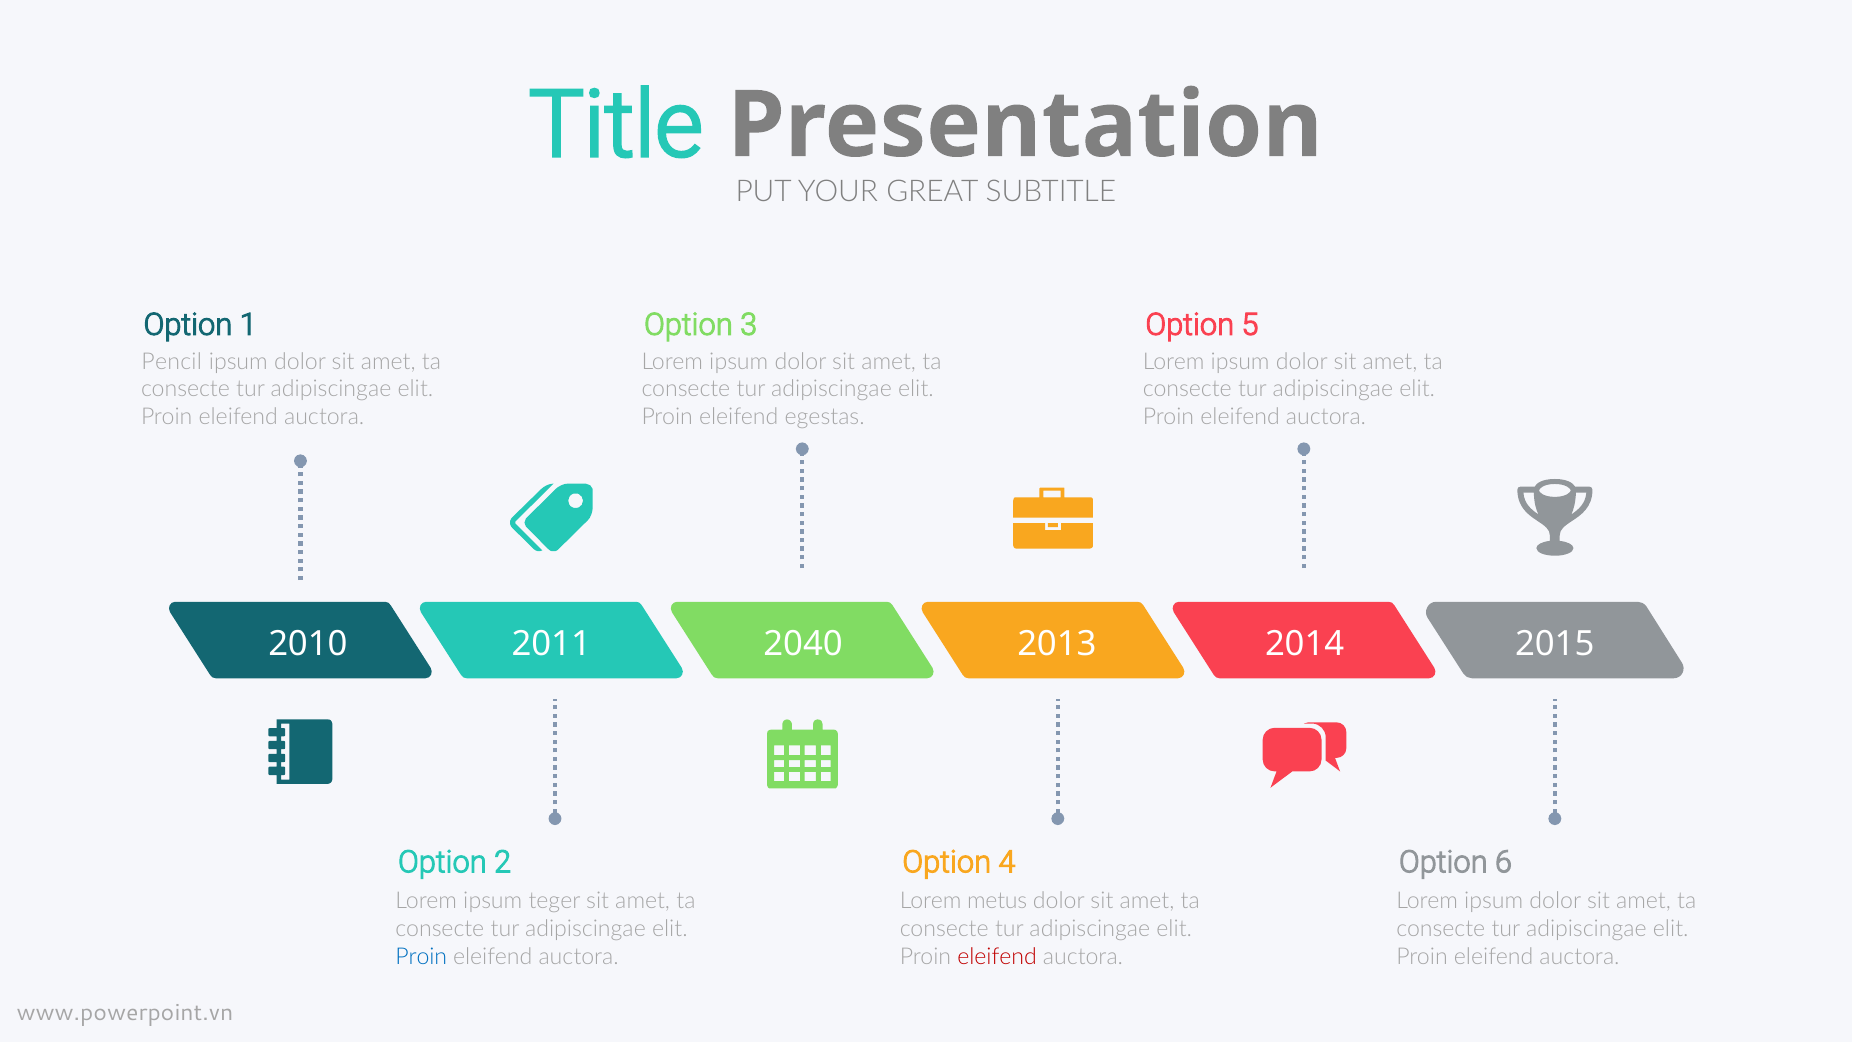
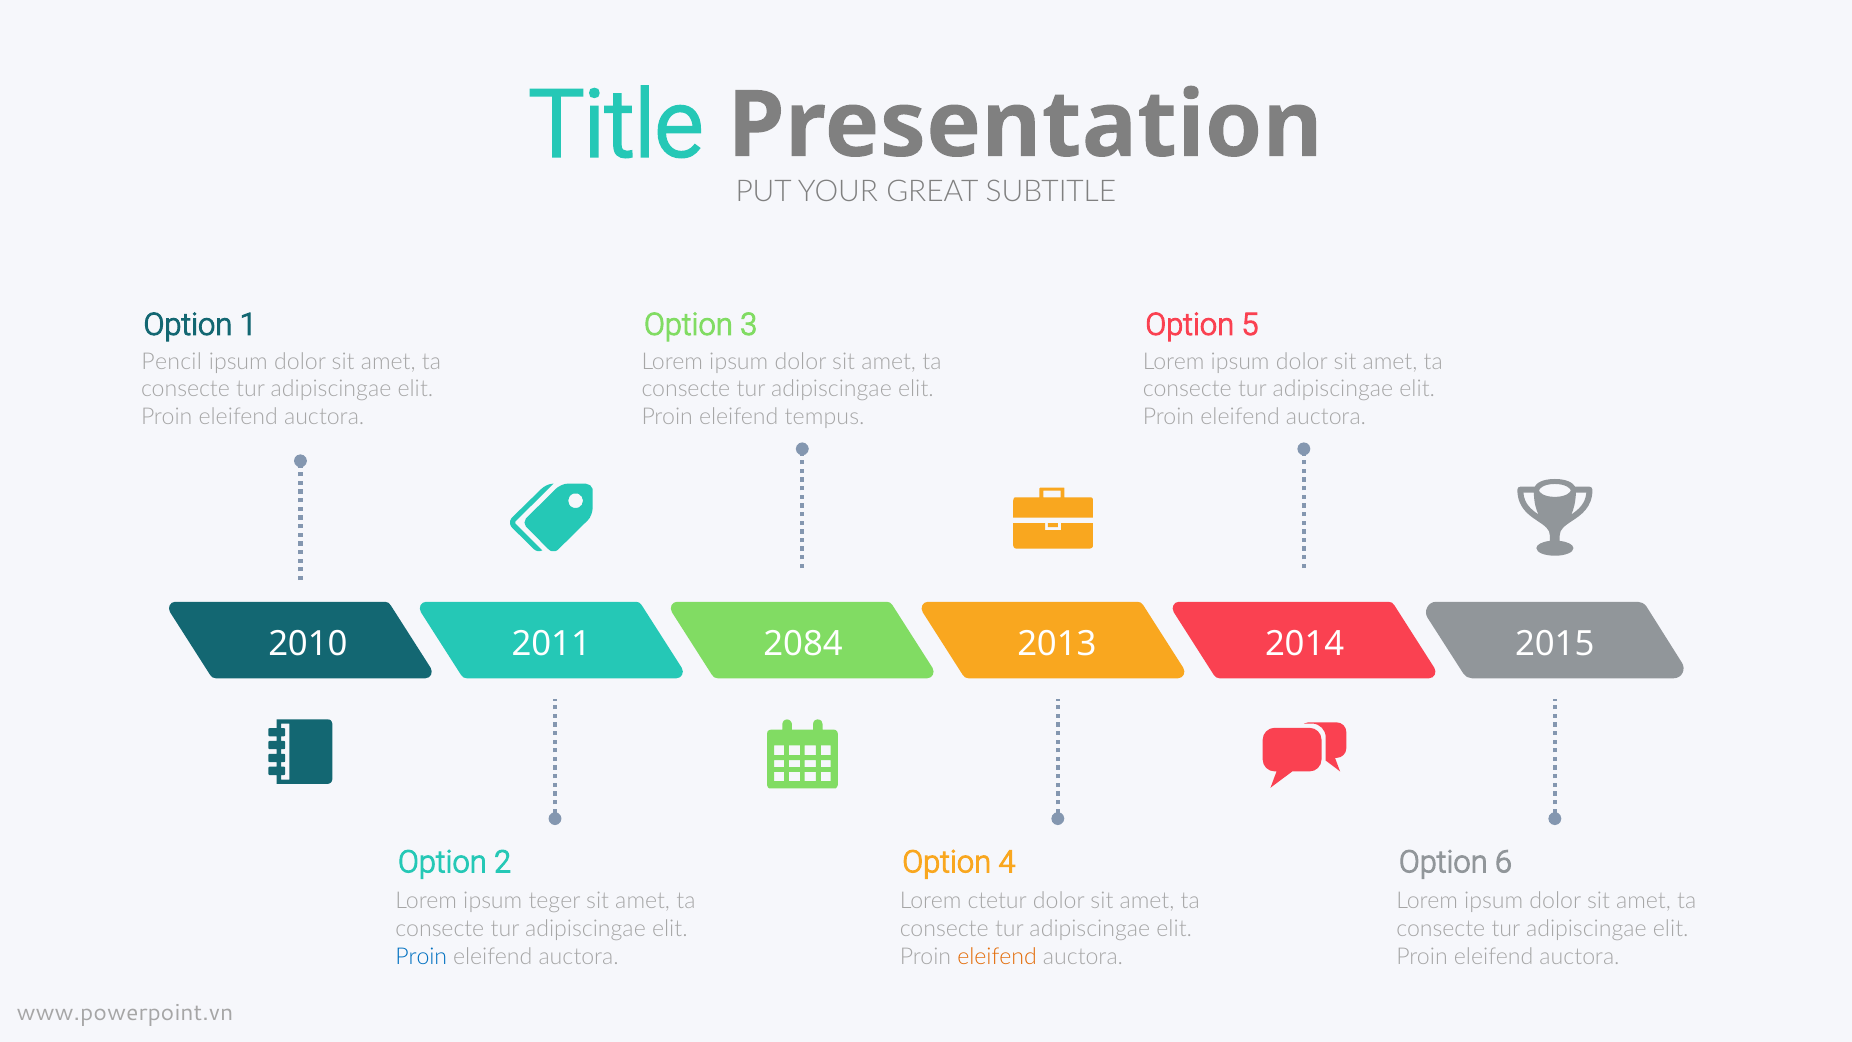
egestas: egestas -> tempus
2040: 2040 -> 2084
metus: metus -> ctetur
eleifend at (997, 956) colour: red -> orange
